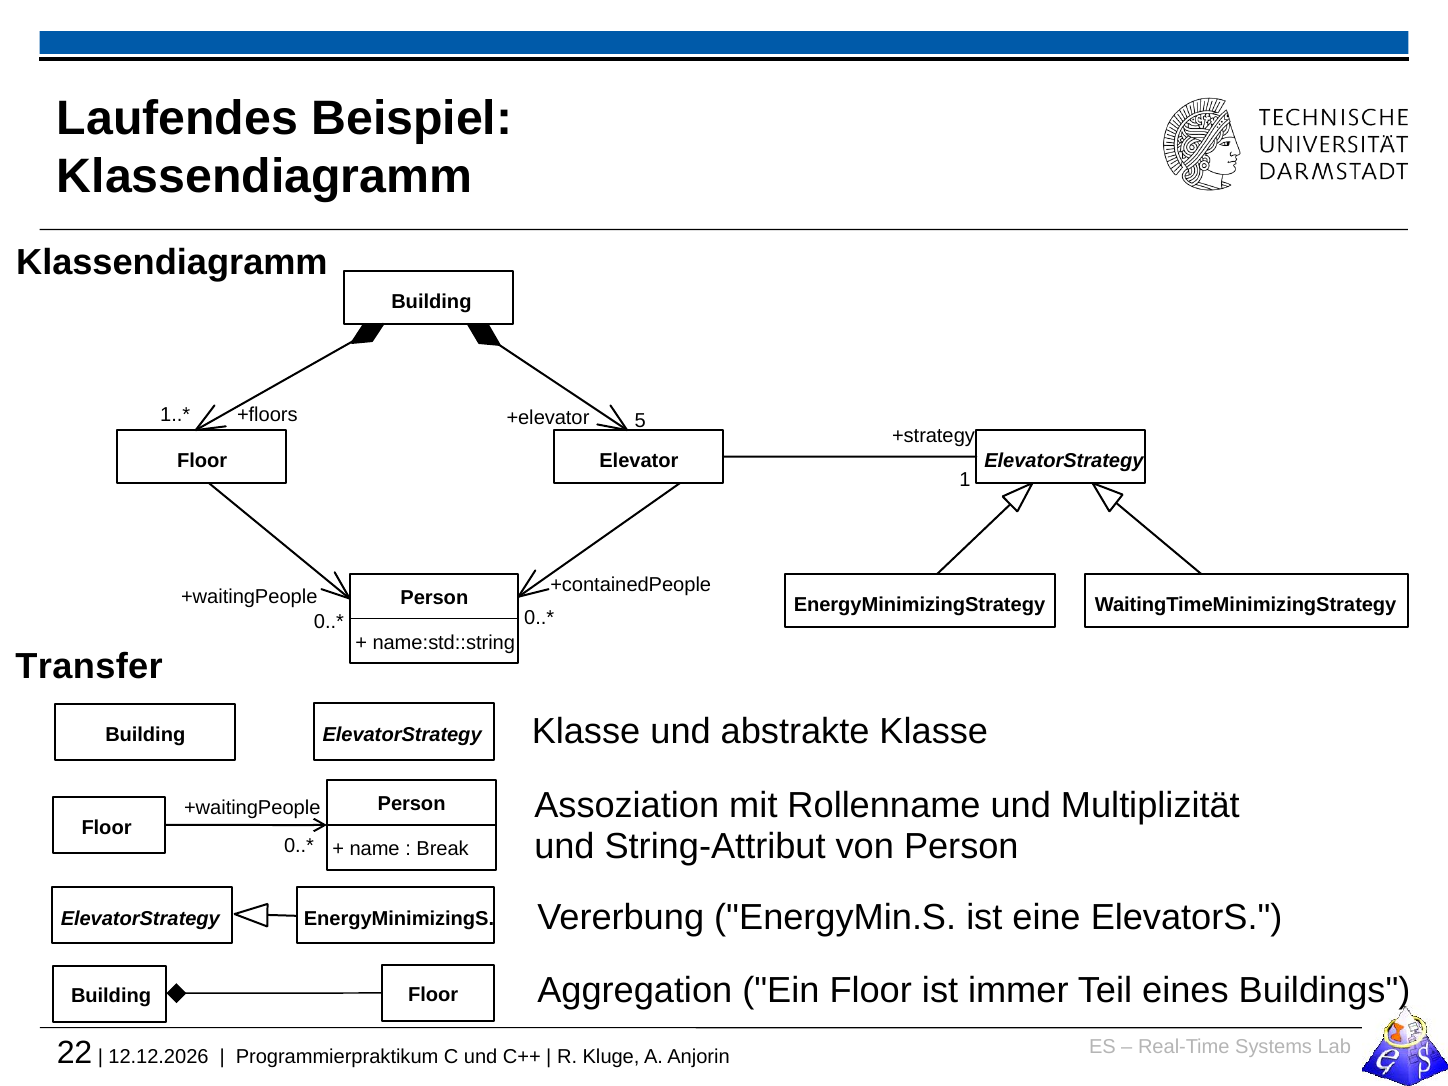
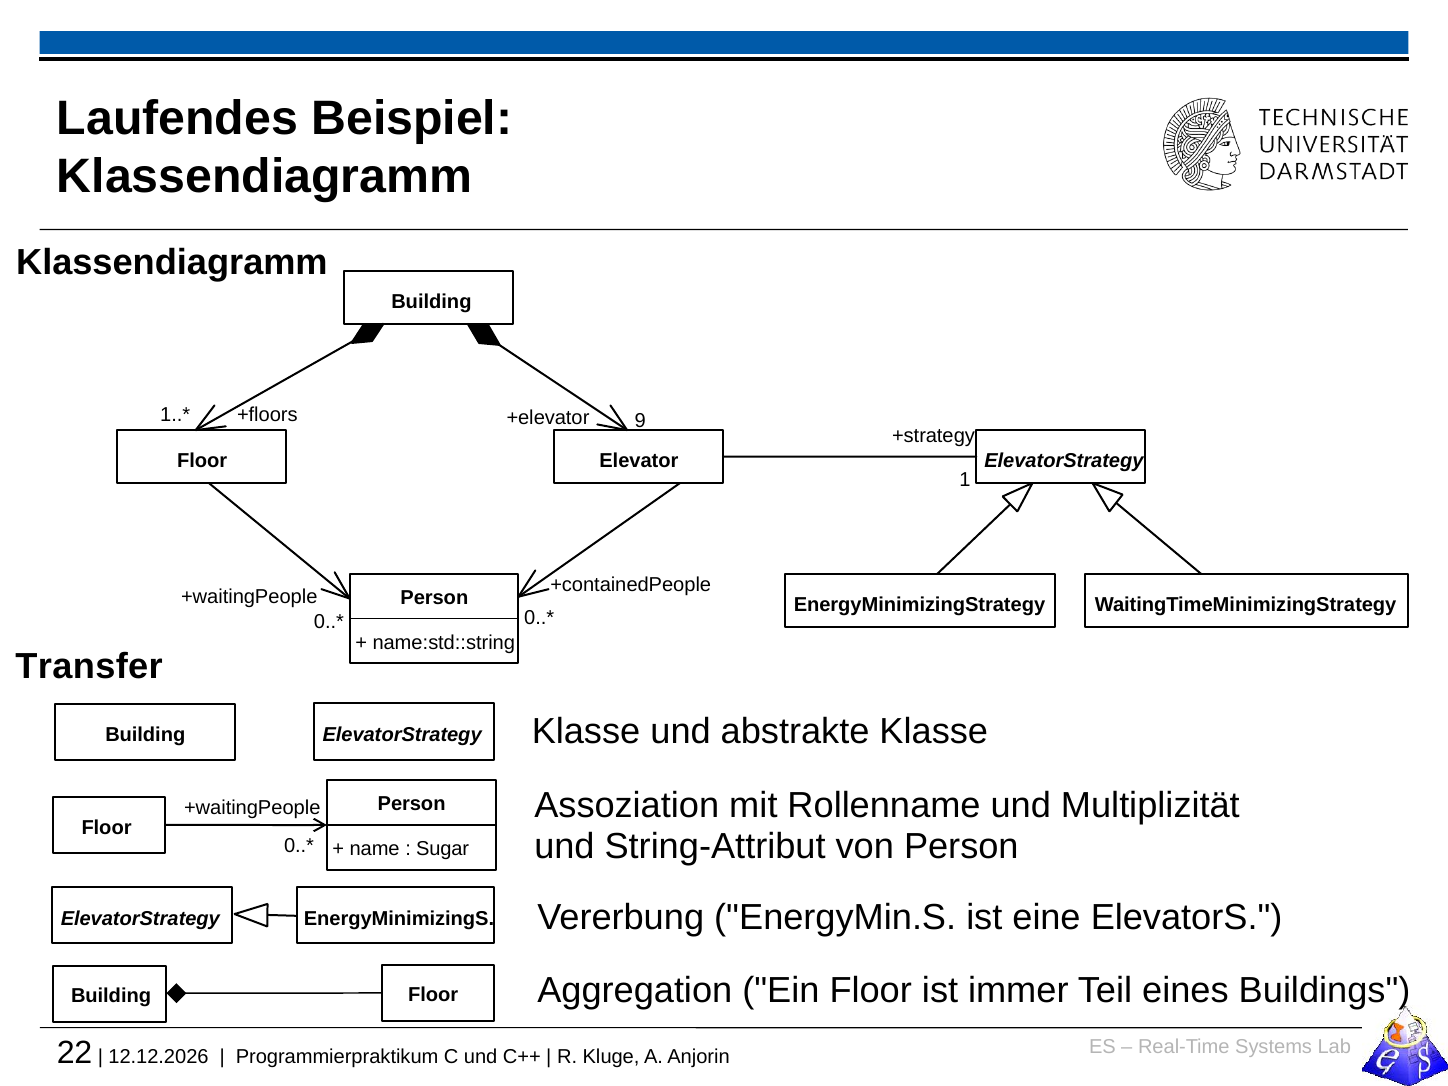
5: 5 -> 9
Break: Break -> Sugar
